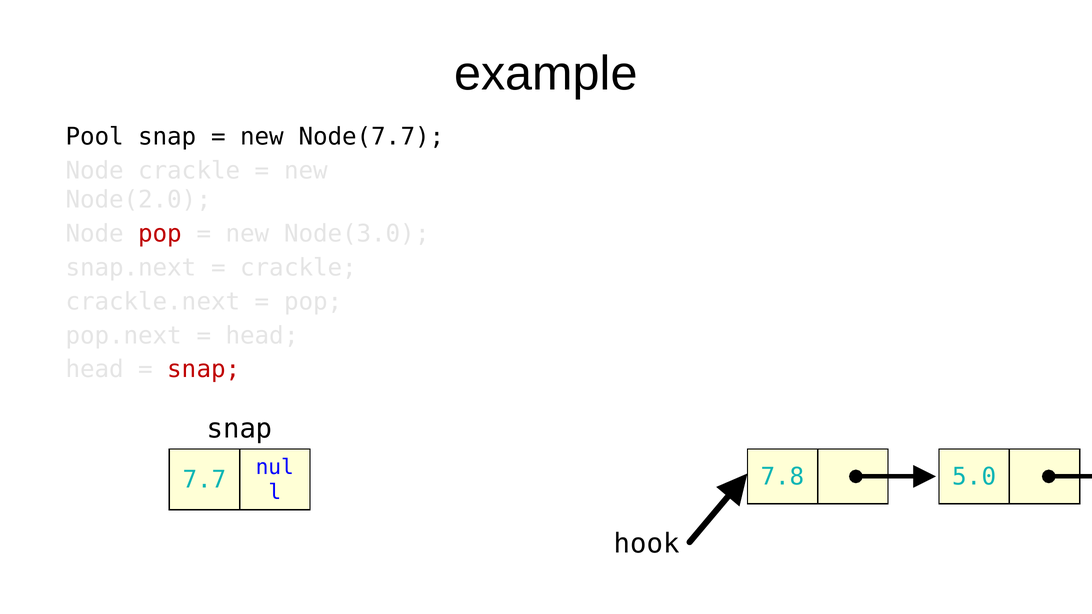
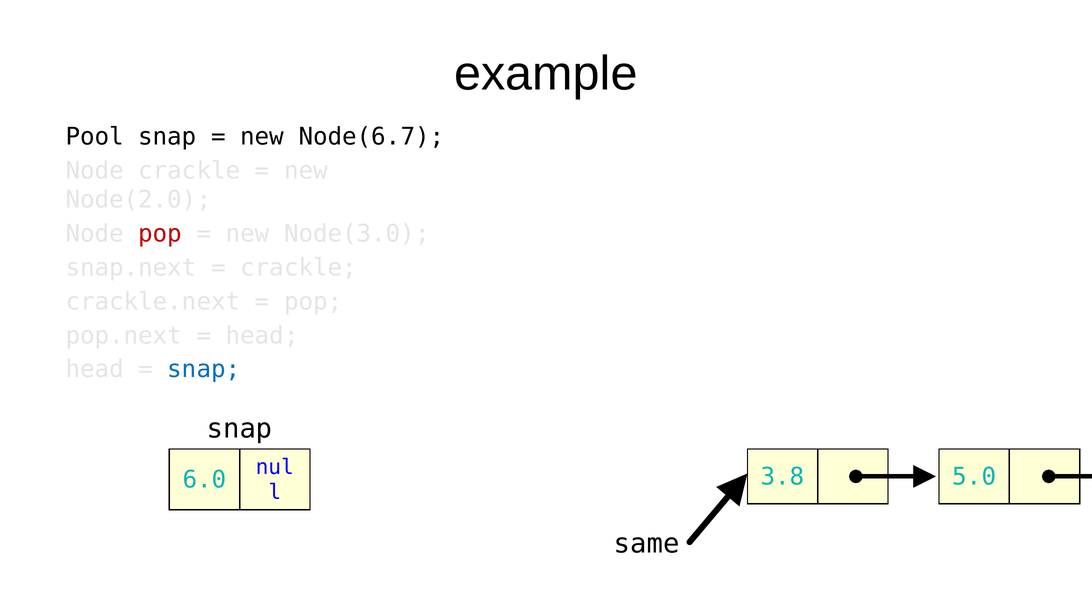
Node(7.7: Node(7.7 -> Node(6.7
snap at (204, 370) colour: red -> blue
7.8: 7.8 -> 3.8
7.7: 7.7 -> 6.0
hook: hook -> same
